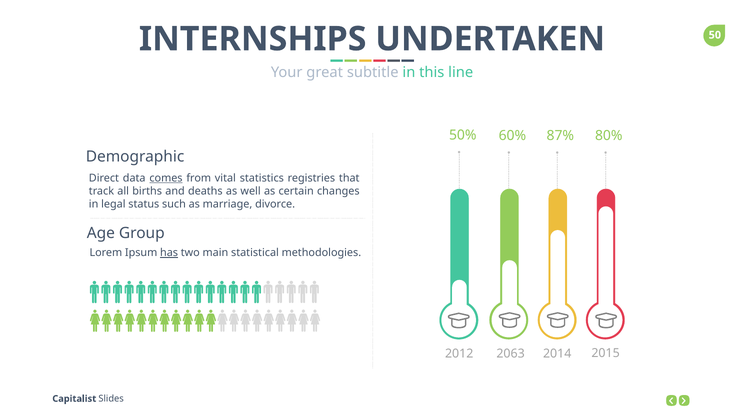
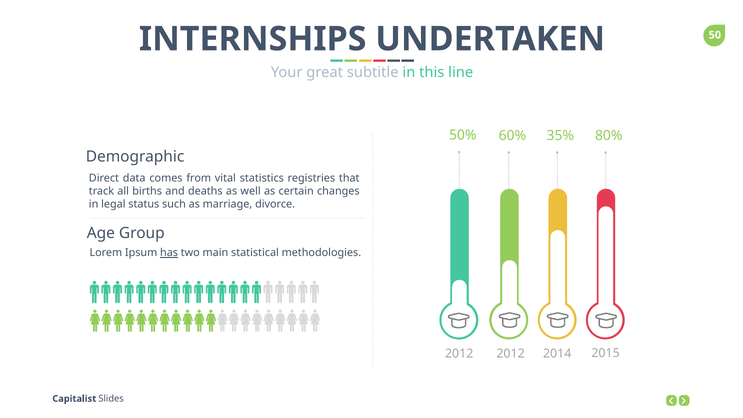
87%: 87% -> 35%
comes underline: present -> none
2012 2063: 2063 -> 2012
